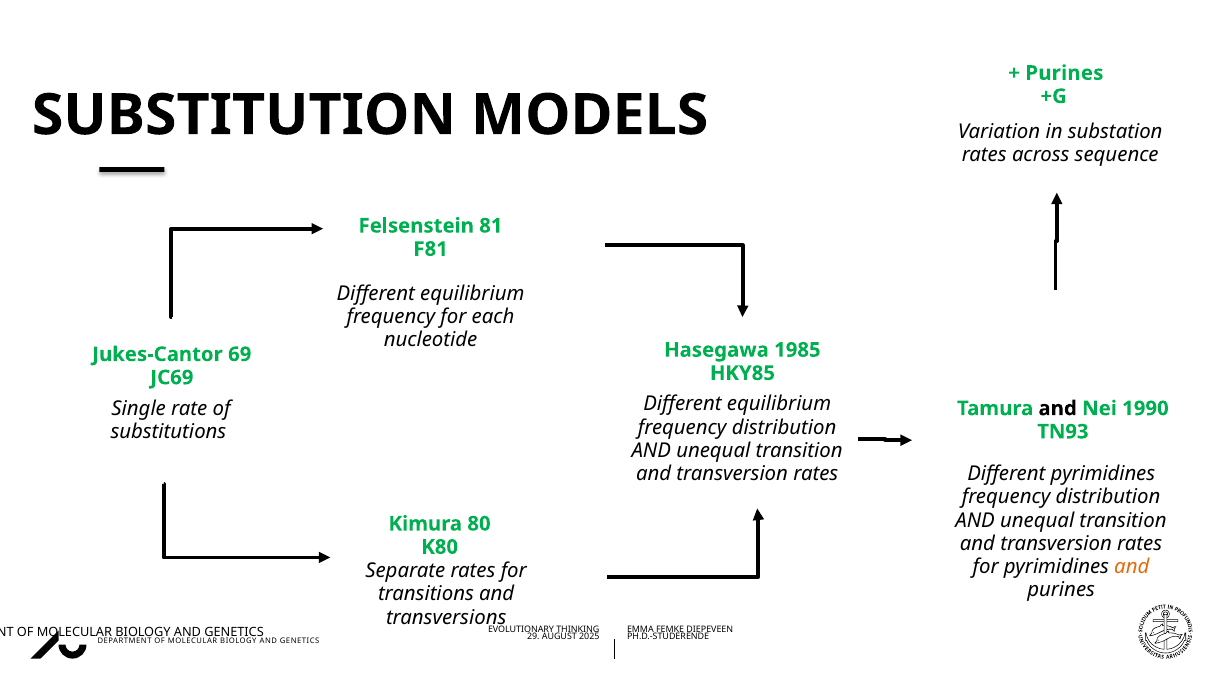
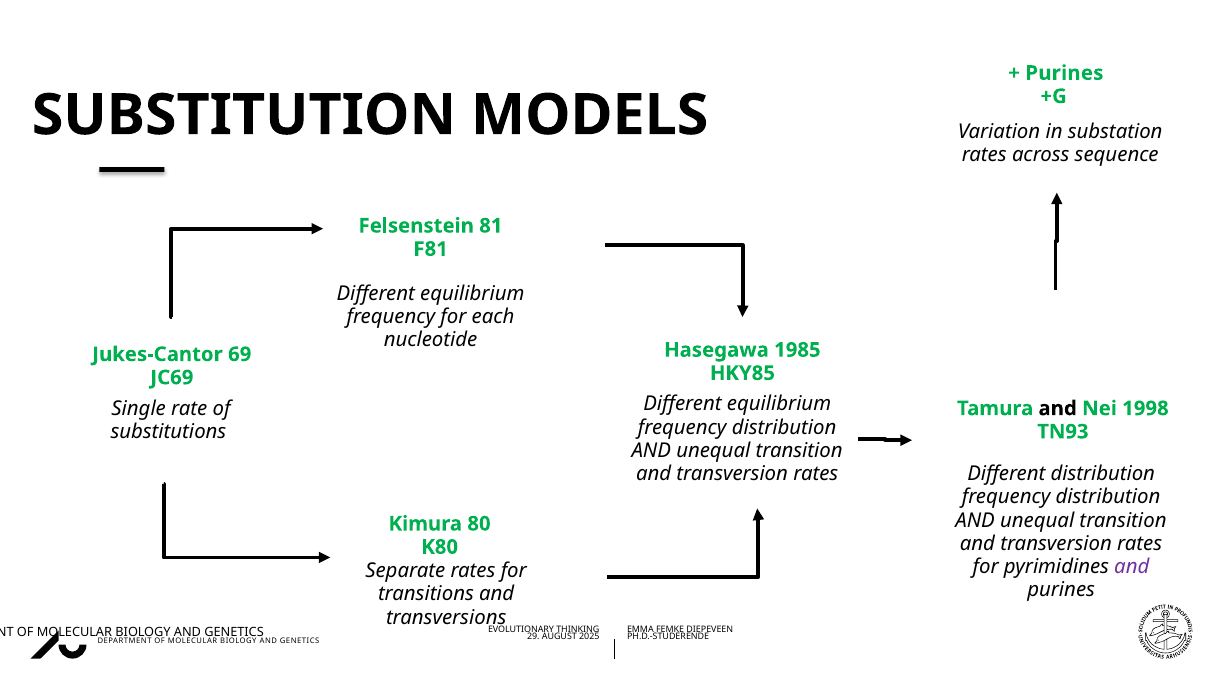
1990: 1990 -> 1998
Different pyrimidines: pyrimidines -> distribution
and at (1132, 567) colour: orange -> purple
